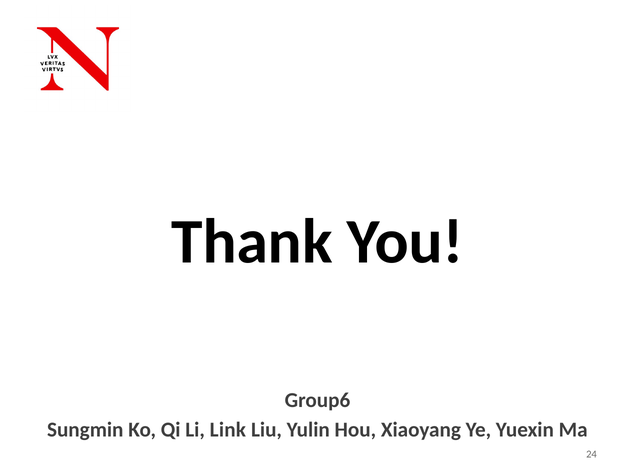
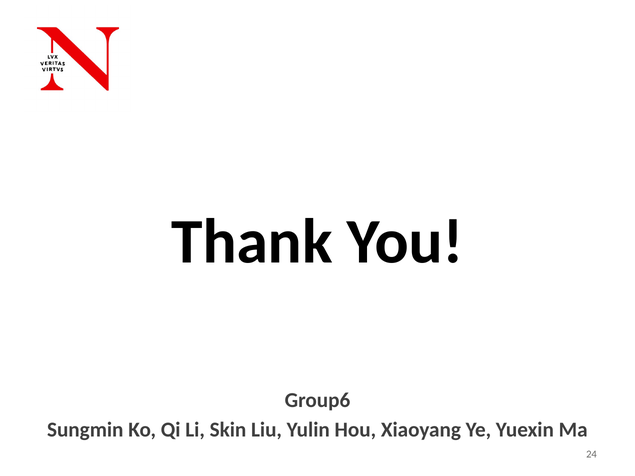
Link: Link -> Skin
